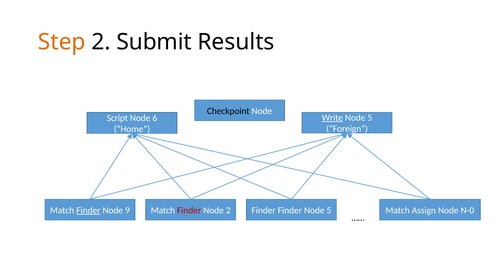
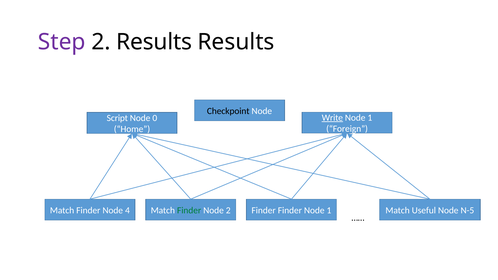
Step colour: orange -> purple
2 Submit: Submit -> Results
5 at (370, 118): 5 -> 1
6: 6 -> 0
Finder at (88, 210) underline: present -> none
9: 9 -> 4
Finder at (189, 210) colour: red -> green
Finder Node 5: 5 -> 1
Assign: Assign -> Useful
N-0: N-0 -> N-5
